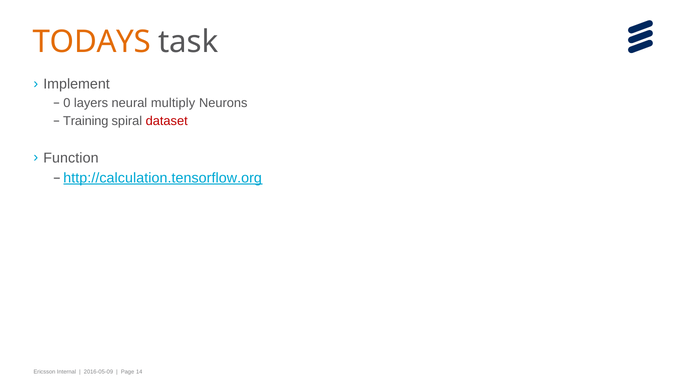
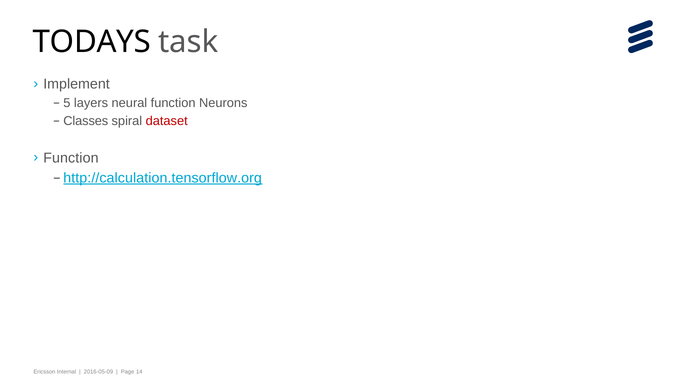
TODAYS colour: orange -> black
0: 0 -> 5
neural multiply: multiply -> function
Training: Training -> Classes
